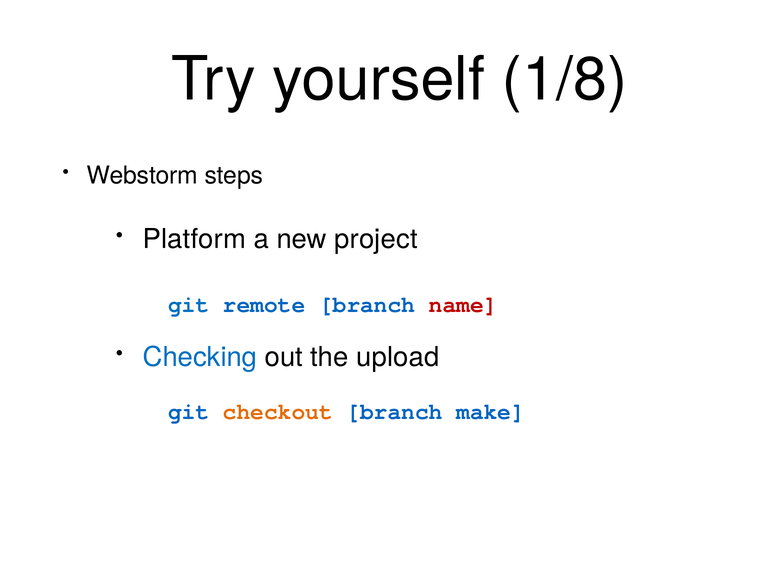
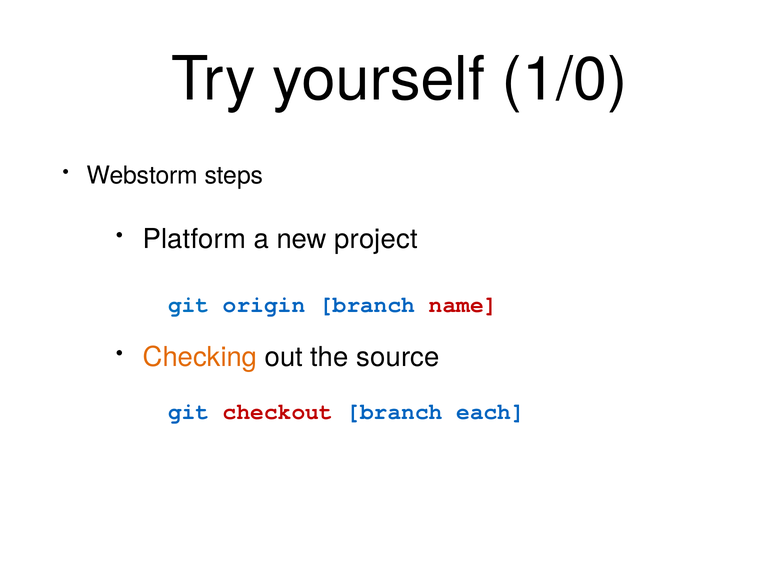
1/8: 1/8 -> 1/0
remote: remote -> origin
Checking colour: blue -> orange
upload: upload -> source
checkout colour: orange -> red
make: make -> each
